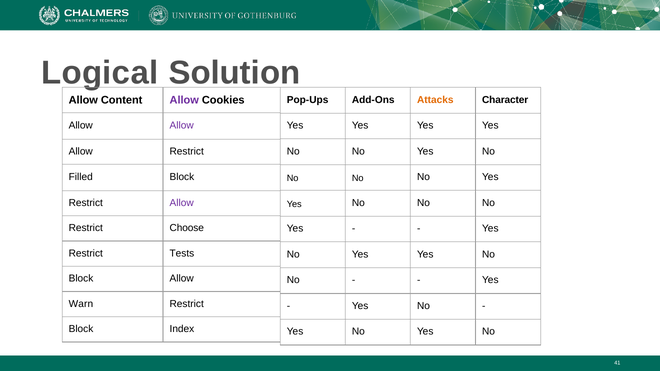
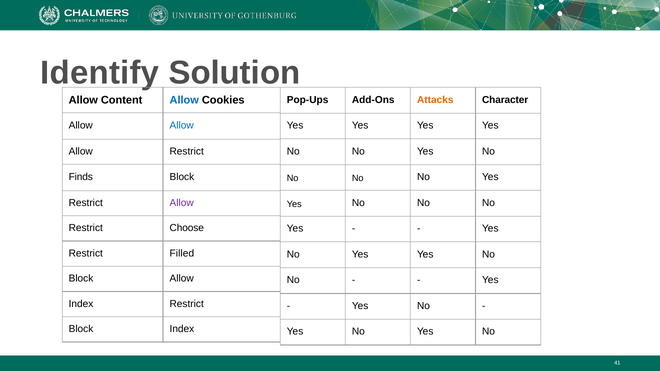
Logical: Logical -> Identify
Allow at (184, 100) colour: purple -> blue
Allow at (182, 125) colour: purple -> blue
Filled: Filled -> Finds
Tests: Tests -> Filled
Warn at (81, 304): Warn -> Index
